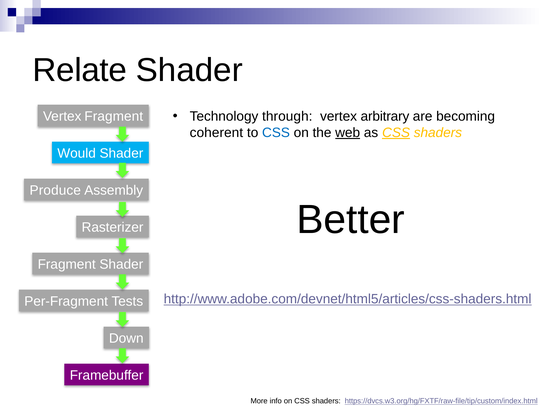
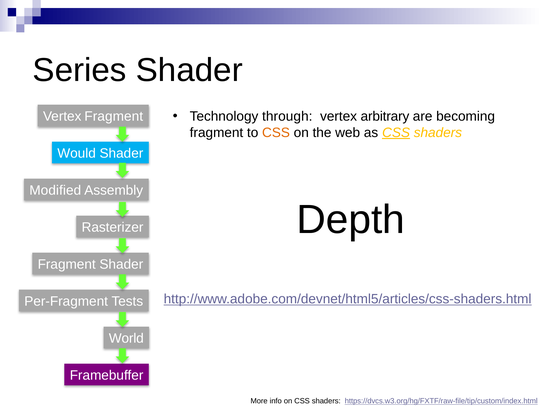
Relate: Relate -> Series
coherent at (216, 133): coherent -> fragment
CSS at (276, 133) colour: blue -> orange
web underline: present -> none
Produce: Produce -> Modified
Better: Better -> Depth
Down: Down -> World
